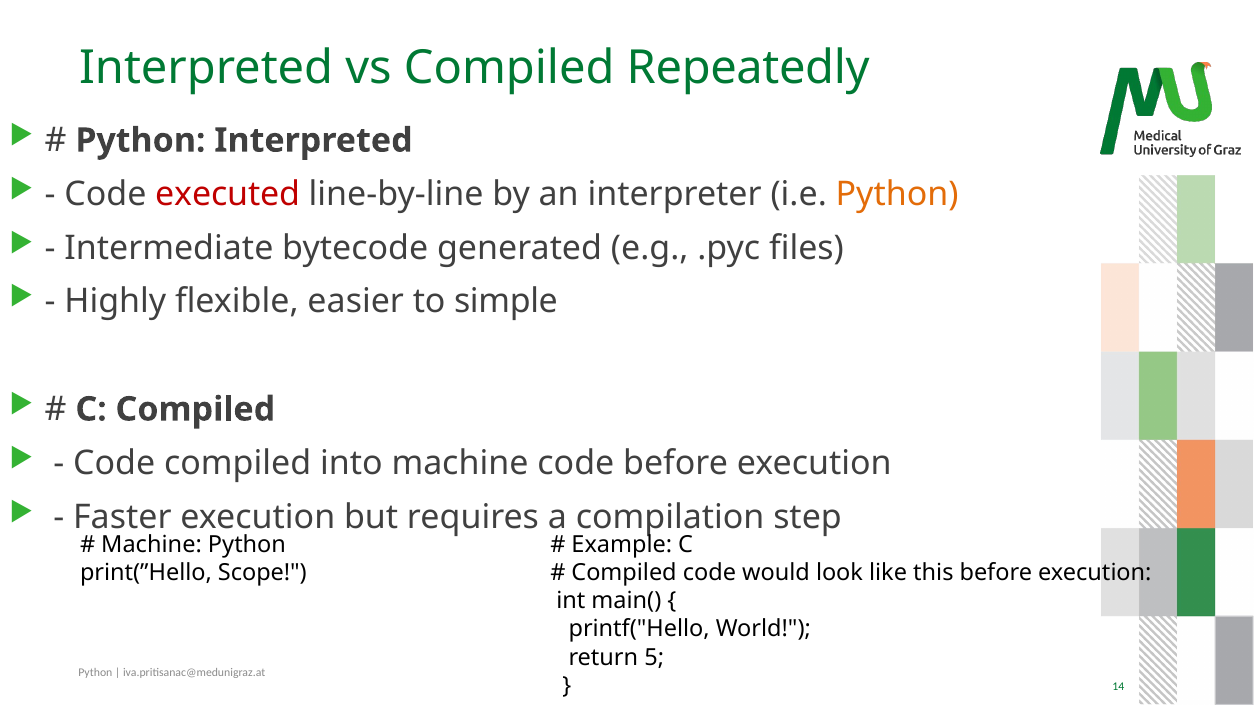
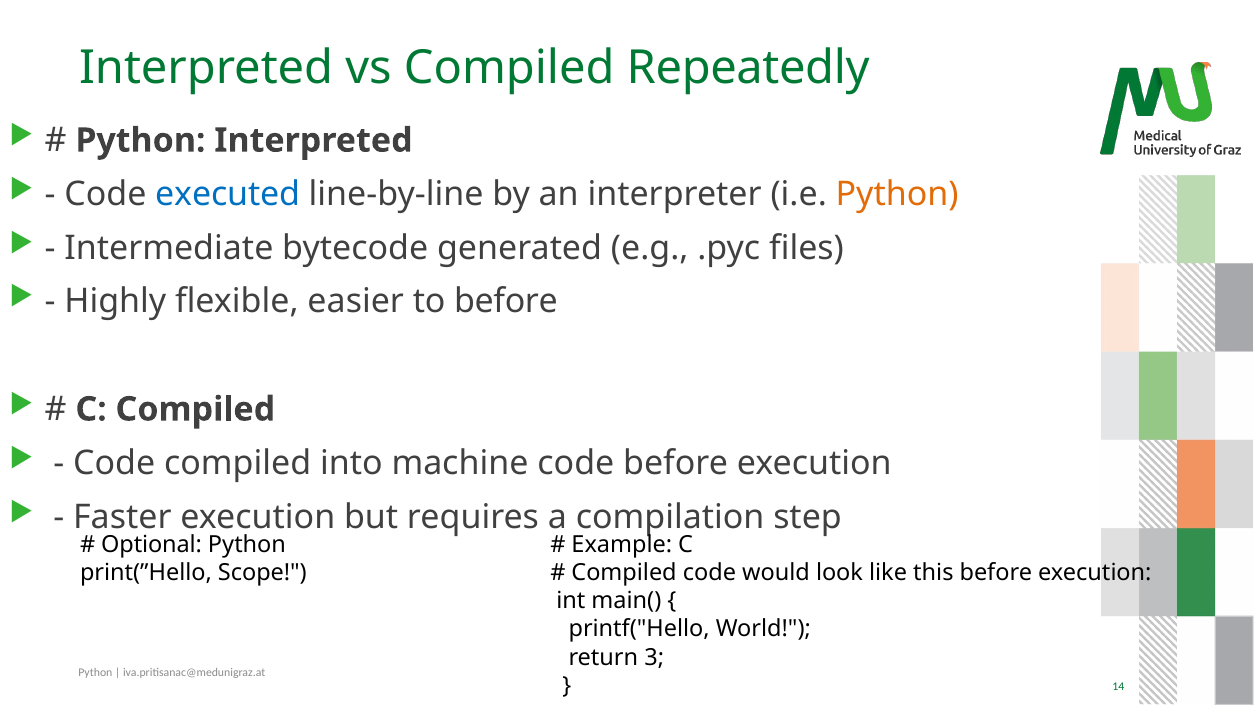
executed colour: red -> blue
to simple: simple -> before
Machine at (152, 545): Machine -> Optional
5: 5 -> 3
